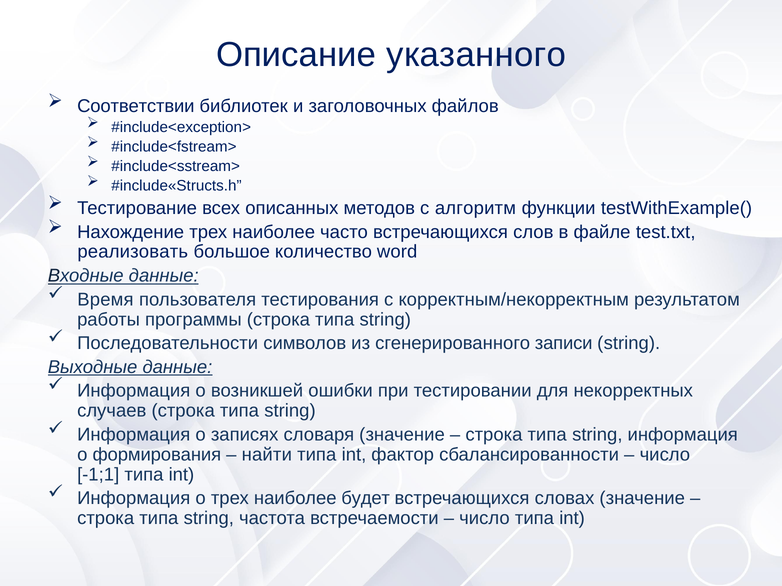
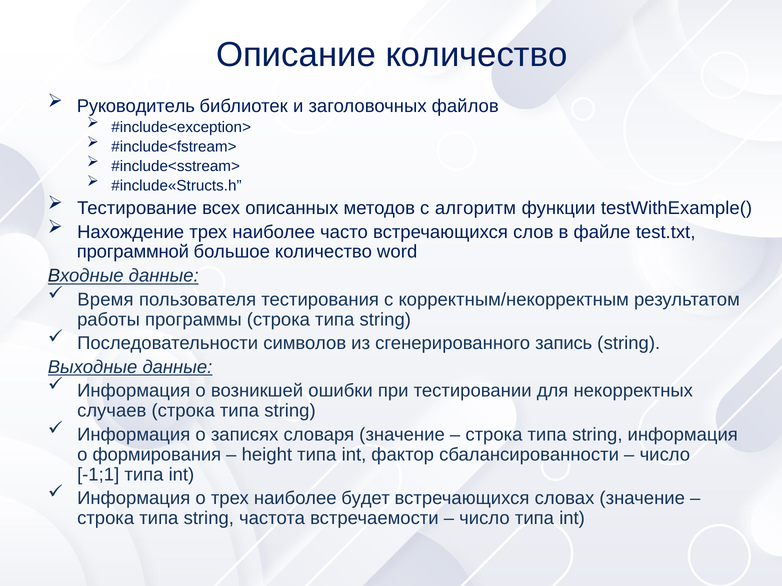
Описание указанного: указанного -> количество
Соответствии: Соответствии -> Руководитель
реализовать: реализовать -> программной
записи: записи -> запись
найти: найти -> height
